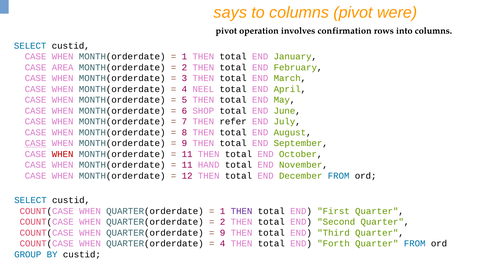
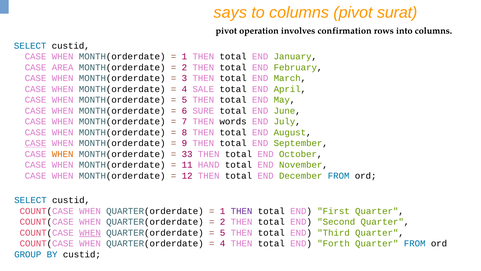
were: were -> surat
NEEL: NEEL -> SALE
SHOP: SHOP -> SURE
refer: refer -> words
WHEN at (63, 154) colour: red -> orange
11 at (187, 154): 11 -> 33
WHEN at (90, 232) underline: none -> present
9 at (223, 232): 9 -> 5
